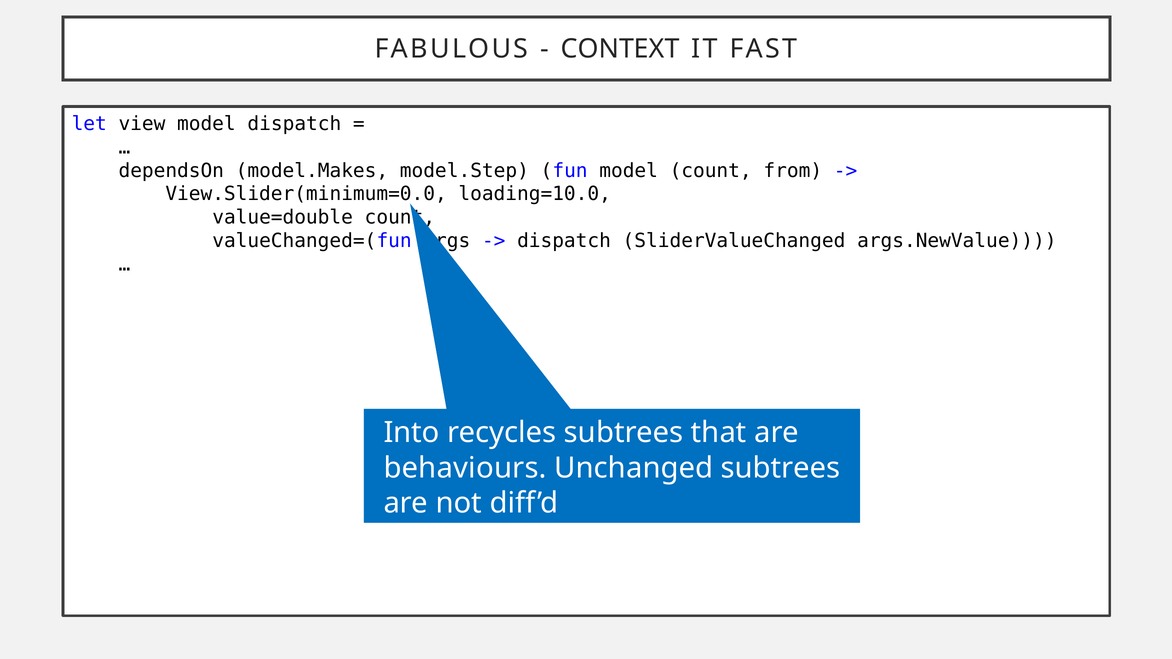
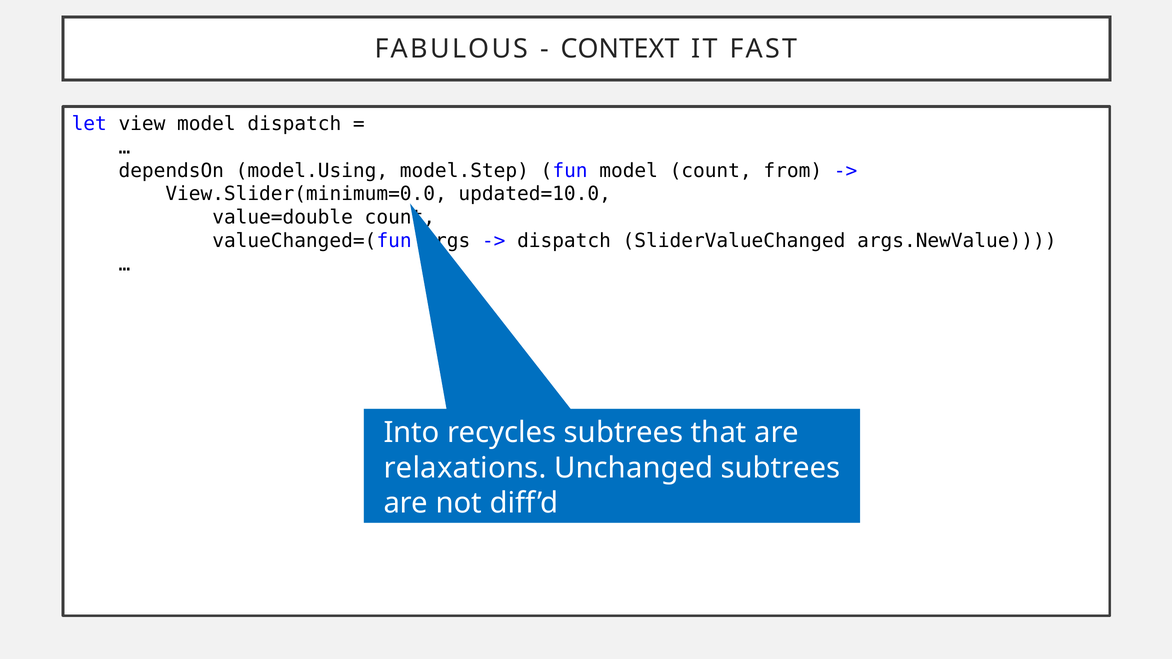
model.Makes: model.Makes -> model.Using
loading=10.0: loading=10.0 -> updated=10.0
behaviours: behaviours -> relaxations
